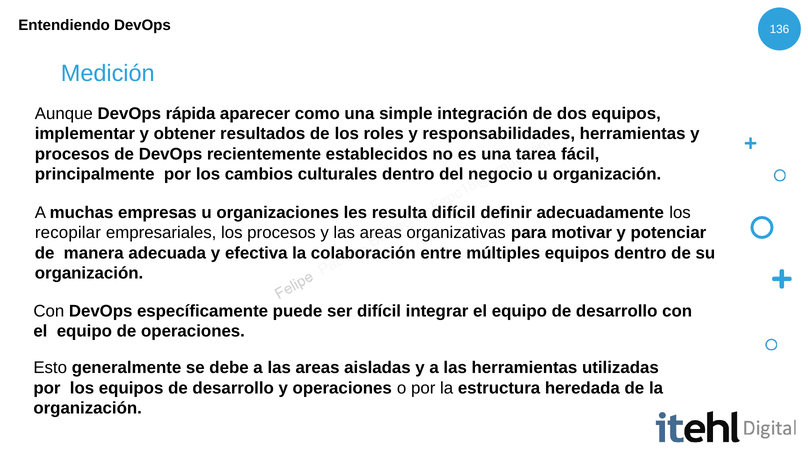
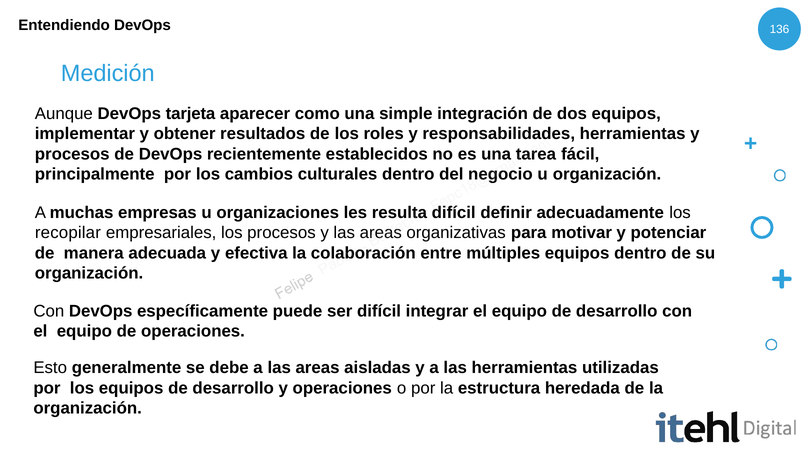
rápida: rápida -> tarjeta
